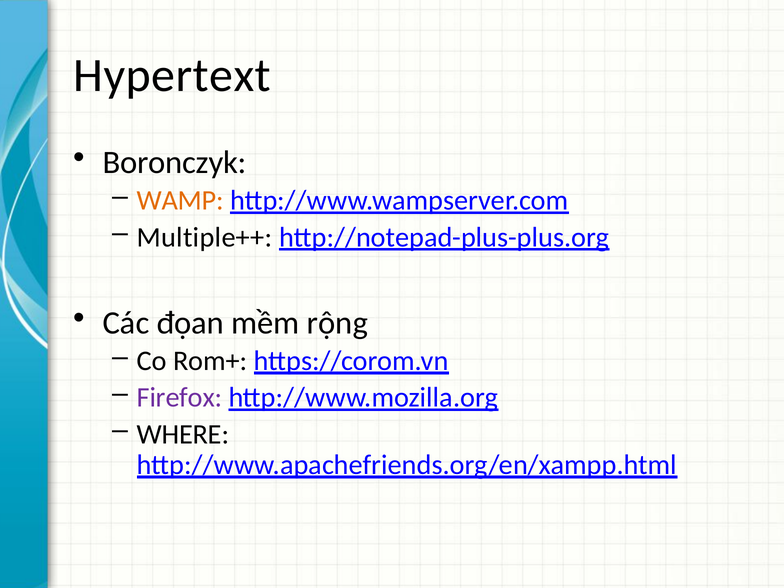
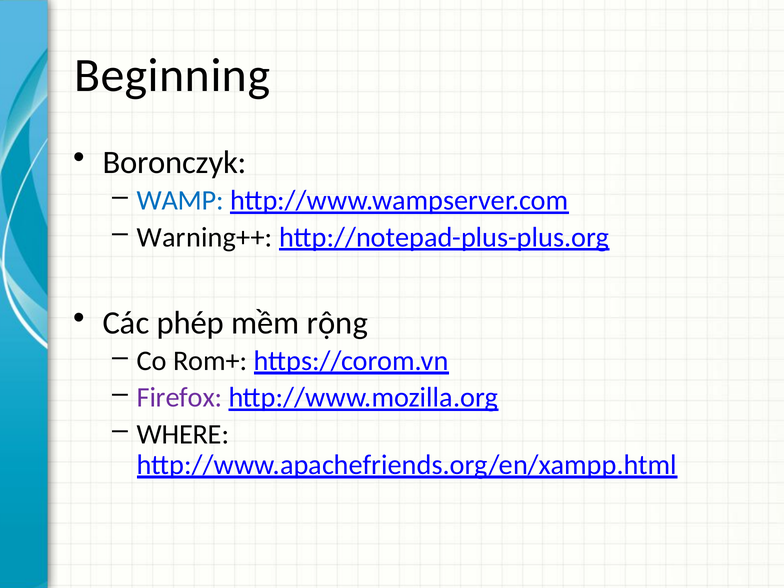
Hypertext: Hypertext -> Beginning
WAMP colour: orange -> blue
Multiple++: Multiple++ -> Warning++
đọan: đọan -> phép
